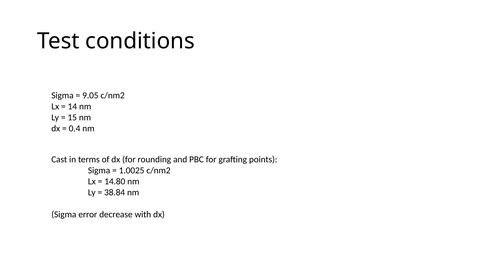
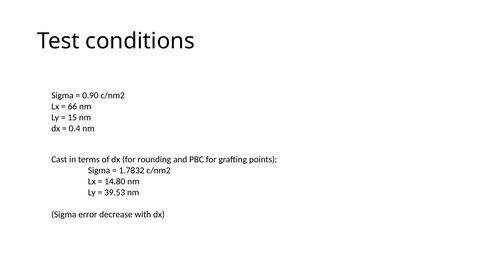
9.05: 9.05 -> 0.90
14: 14 -> 66
1.0025: 1.0025 -> 1.7832
38.84: 38.84 -> 39.53
